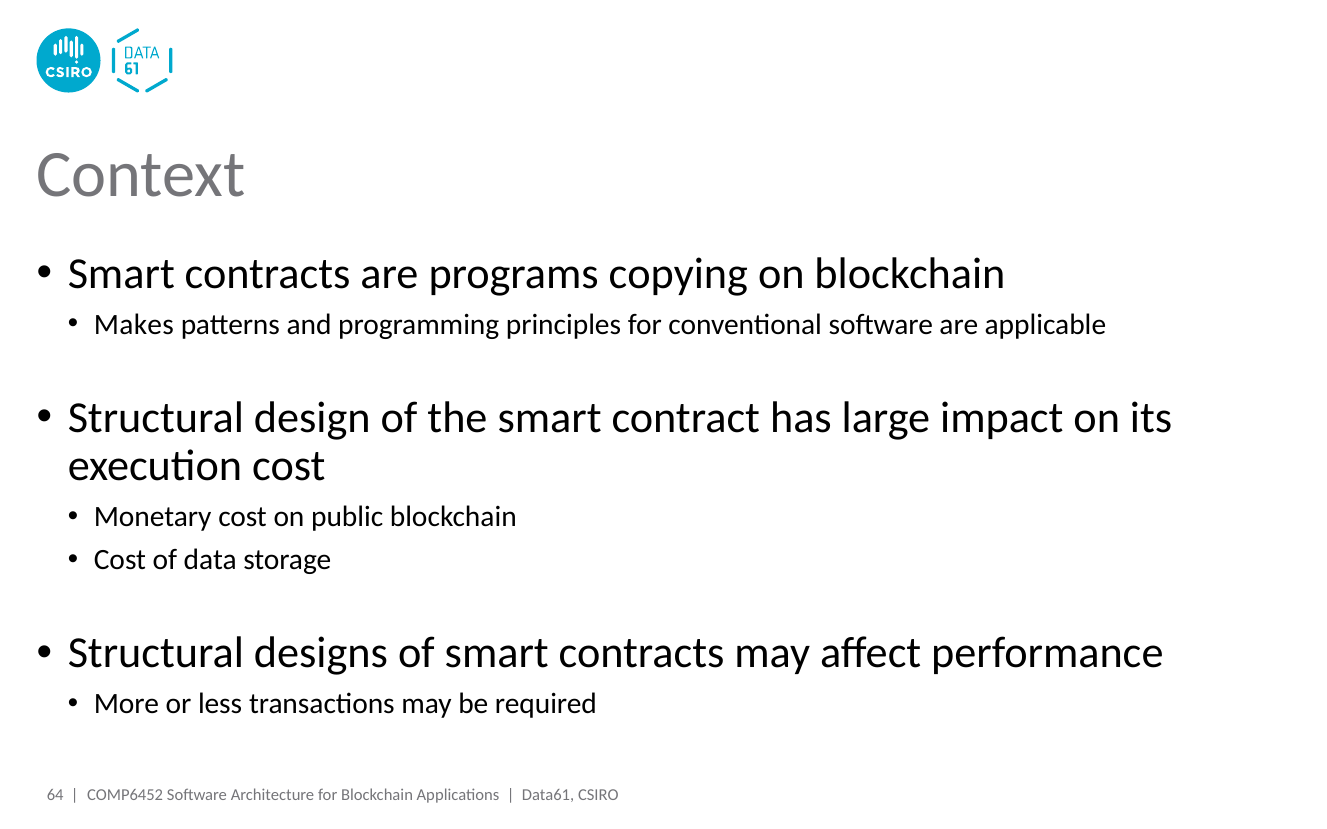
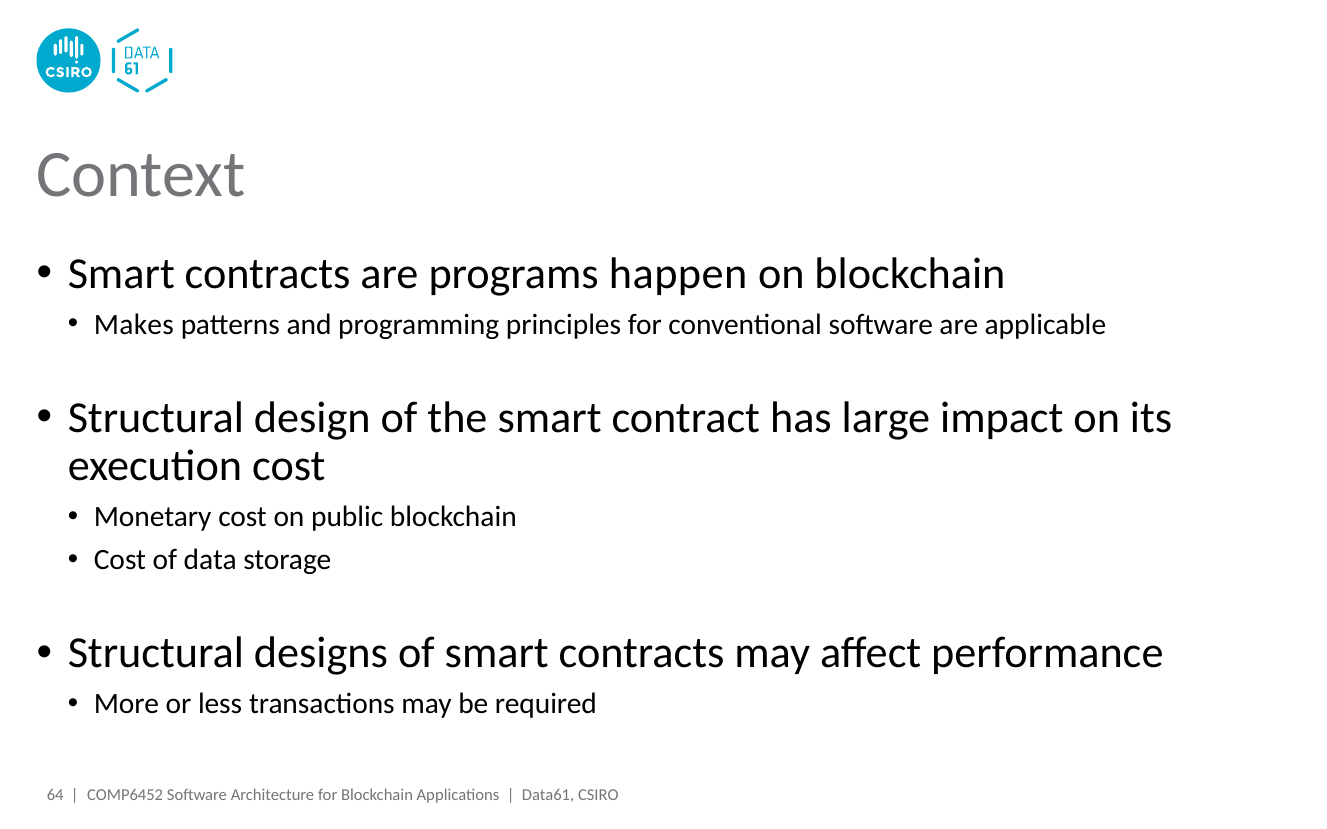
copying: copying -> happen
